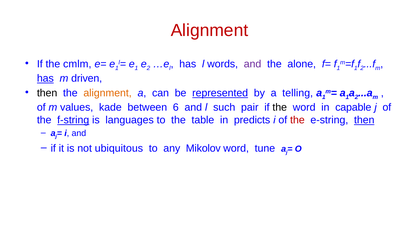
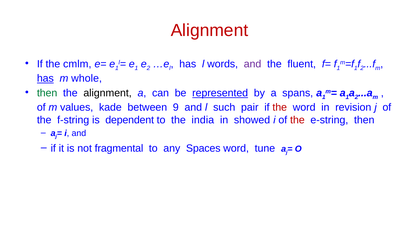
alone: alone -> fluent
driven: driven -> whole
then at (47, 93) colour: black -> green
alignment at (108, 93) colour: orange -> black
telling: telling -> spans
6: 6 -> 9
the at (280, 107) colour: black -> red
capable: capable -> revision
f-string underline: present -> none
languages: languages -> dependent
table: table -> india
predicts: predicts -> showed
then at (364, 120) underline: present -> none
ubiquitous: ubiquitous -> fragmental
Mikolov: Mikolov -> Spaces
